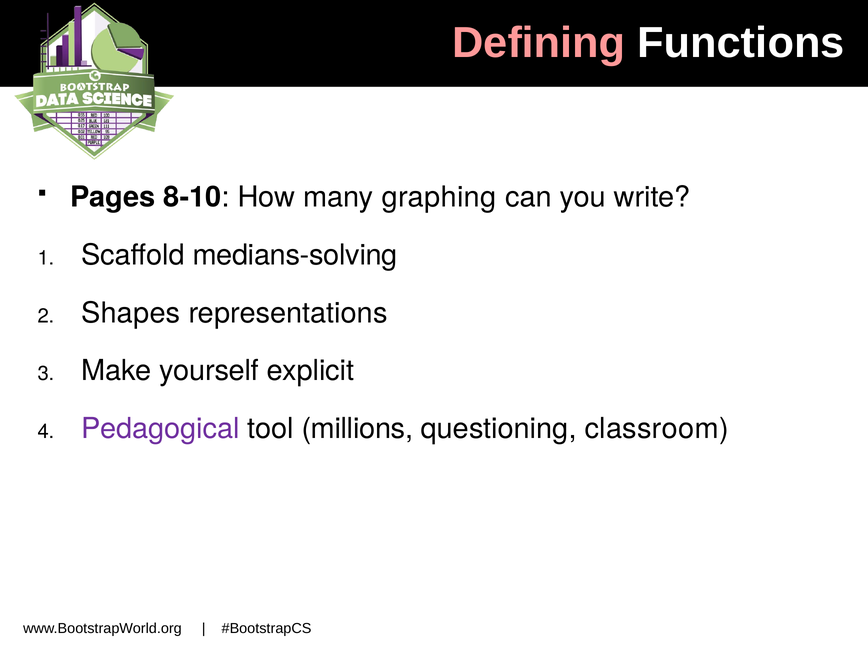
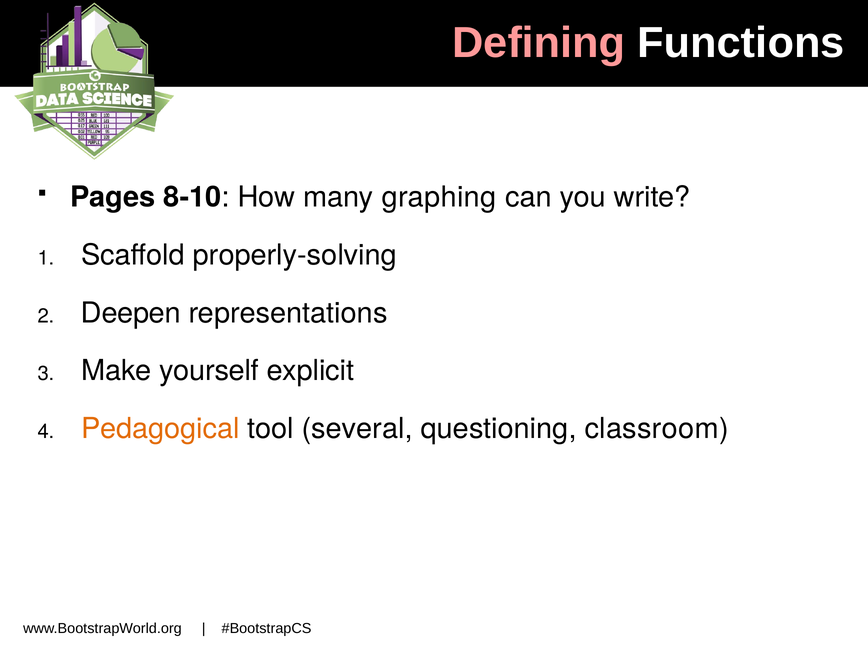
medians-solving: medians-solving -> properly-solving
Shapes: Shapes -> Deepen
Pedagogical colour: purple -> orange
millions: millions -> several
